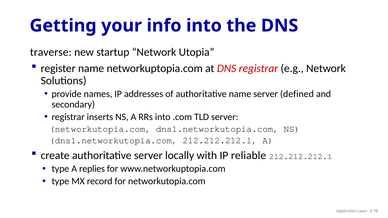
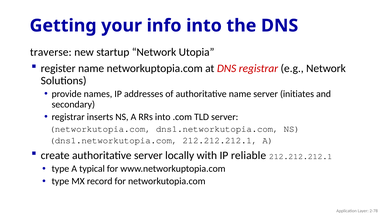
defined: defined -> initiates
replies: replies -> typical
